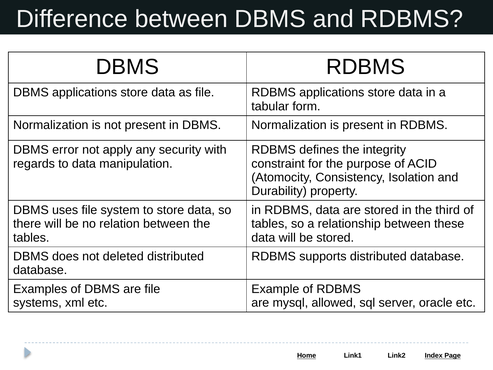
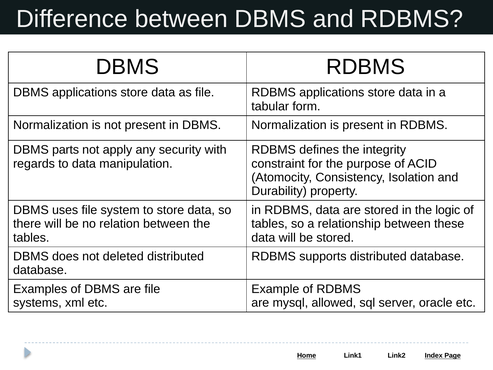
error: error -> parts
third: third -> logic
